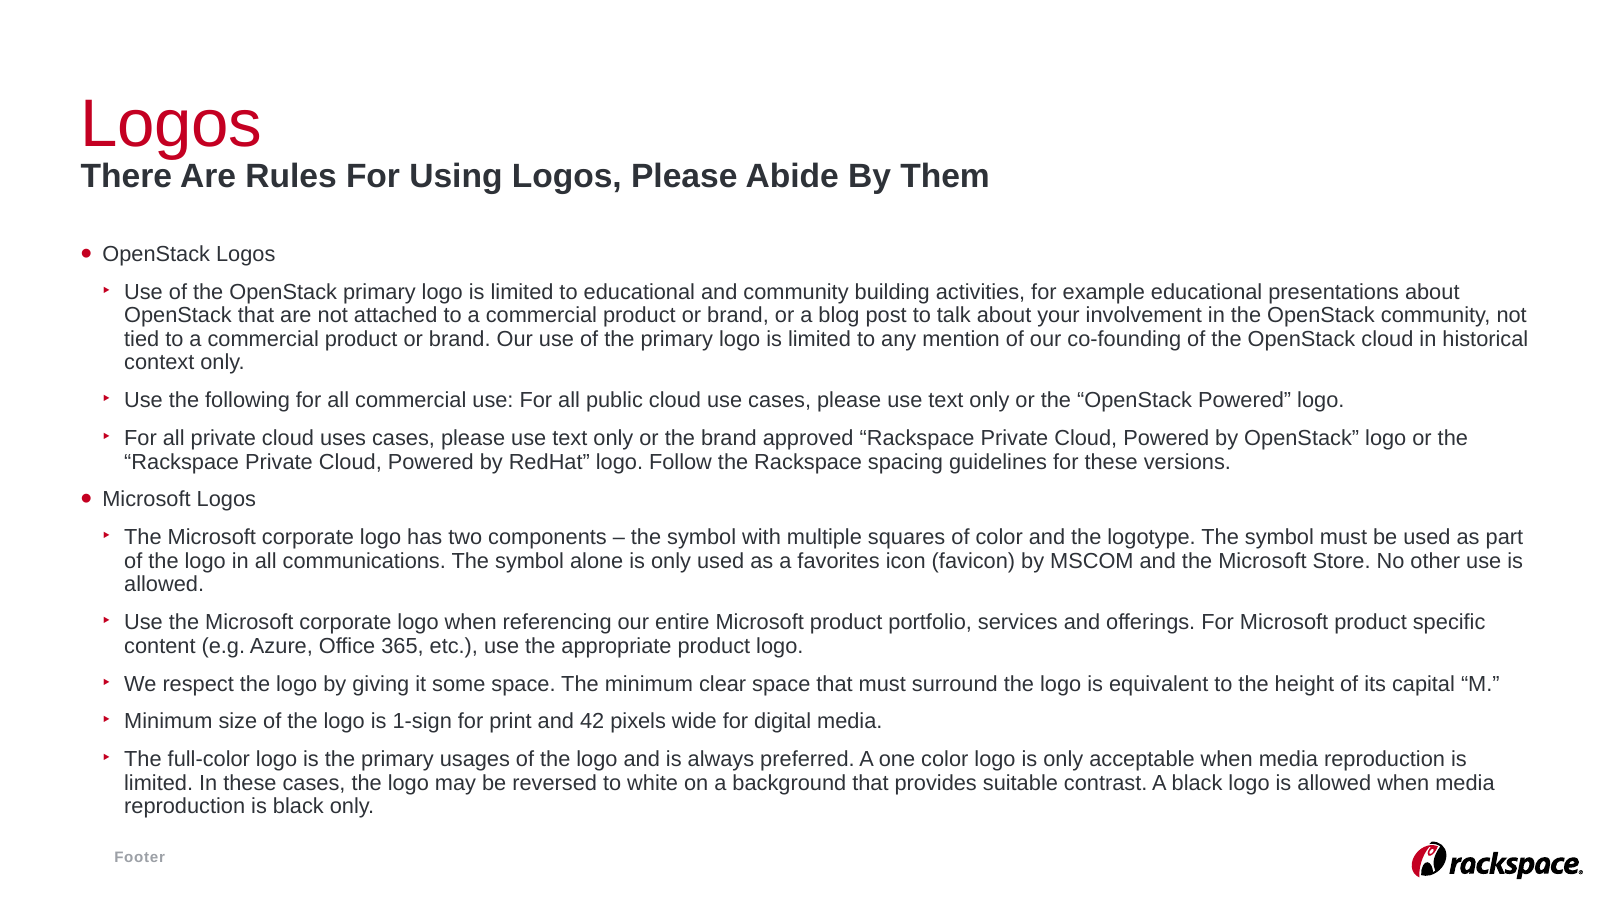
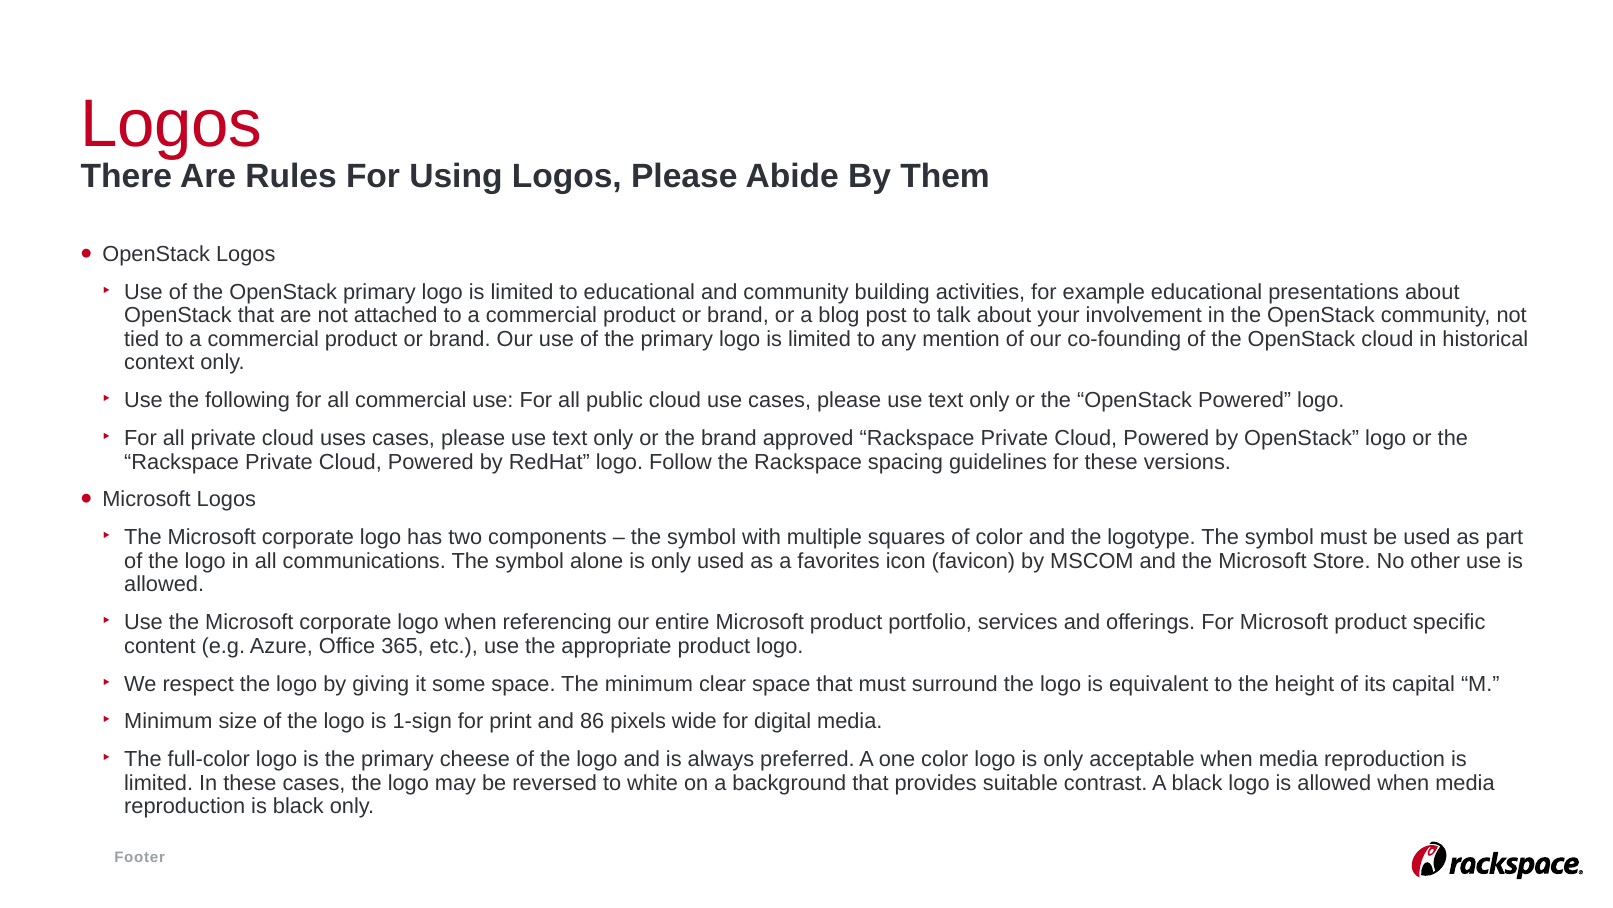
42: 42 -> 86
usages: usages -> cheese
